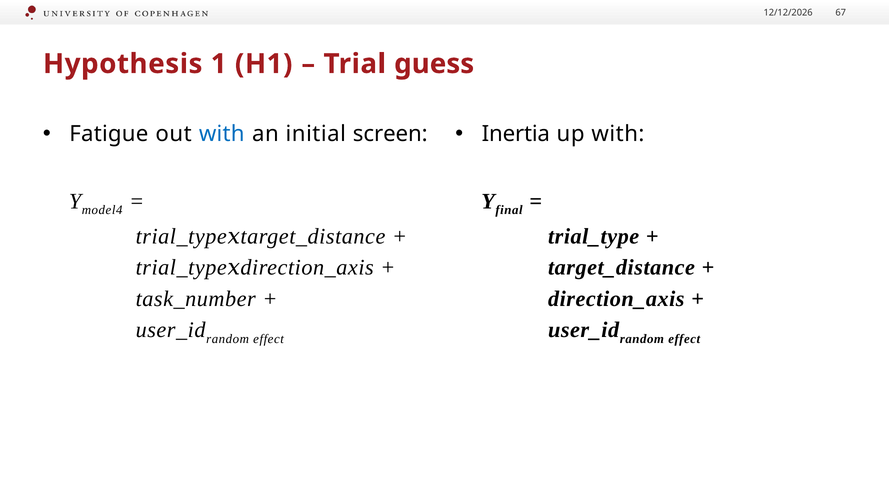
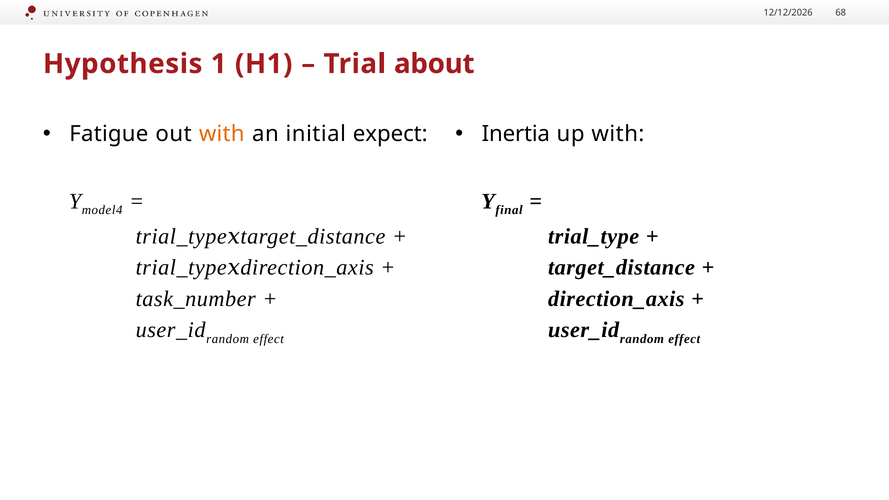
67: 67 -> 68
guess: guess -> about
with at (222, 134) colour: blue -> orange
screen: screen -> expect
